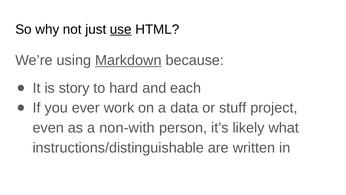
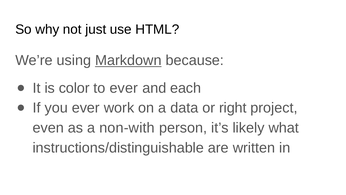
use underline: present -> none
story: story -> color
to hard: hard -> ever
stuff: stuff -> right
